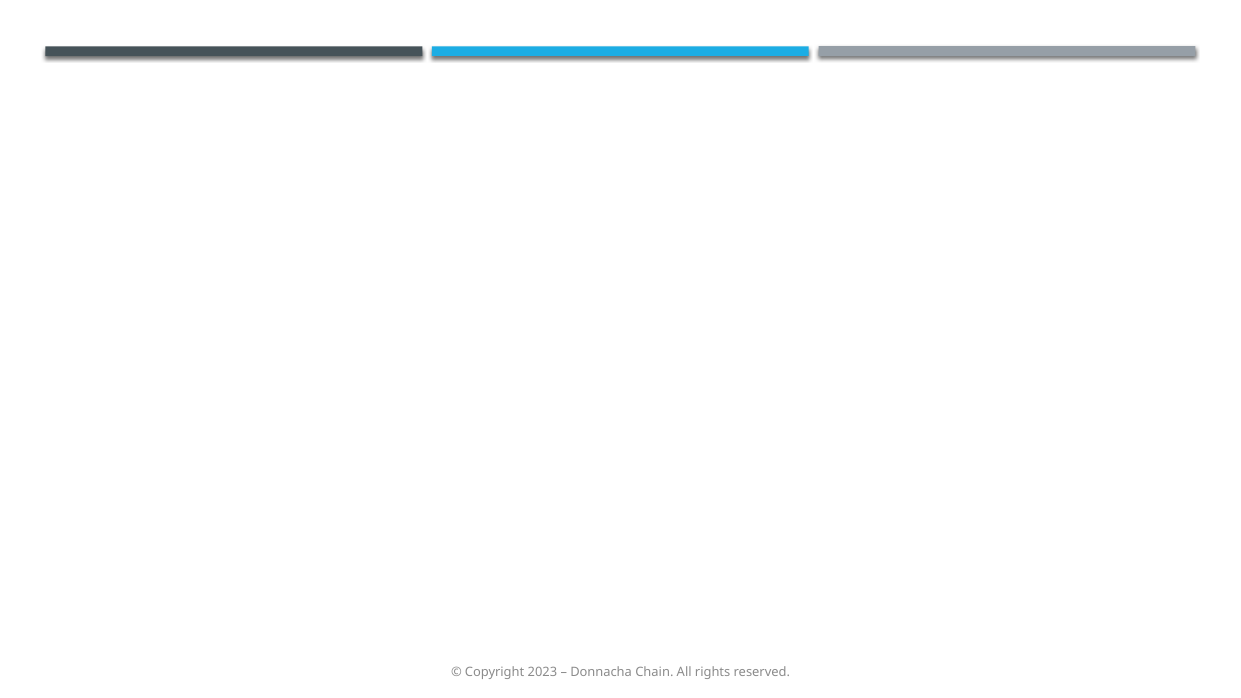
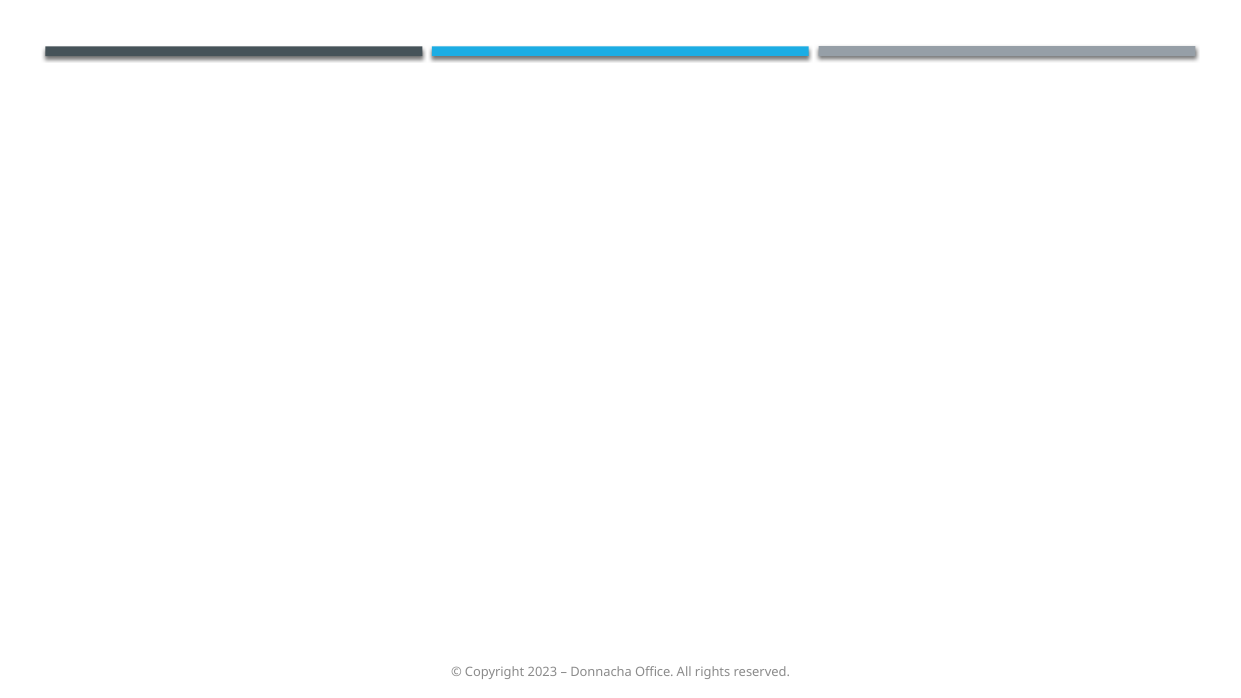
Chain: Chain -> Office
